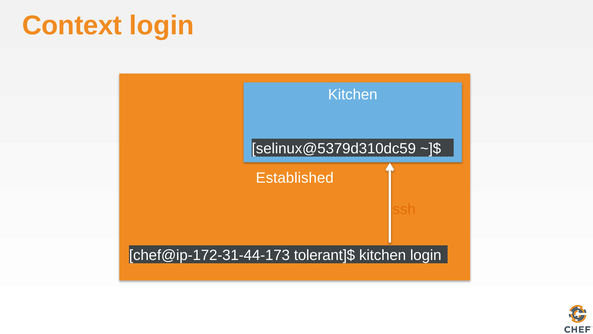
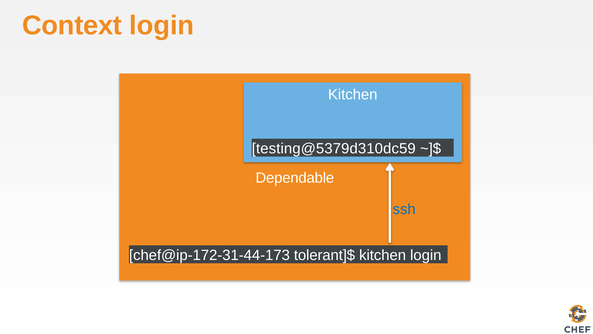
selinux@5379d310dc59: selinux@5379d310dc59 -> testing@5379d310dc59
Established: Established -> Dependable
ssh colour: orange -> blue
